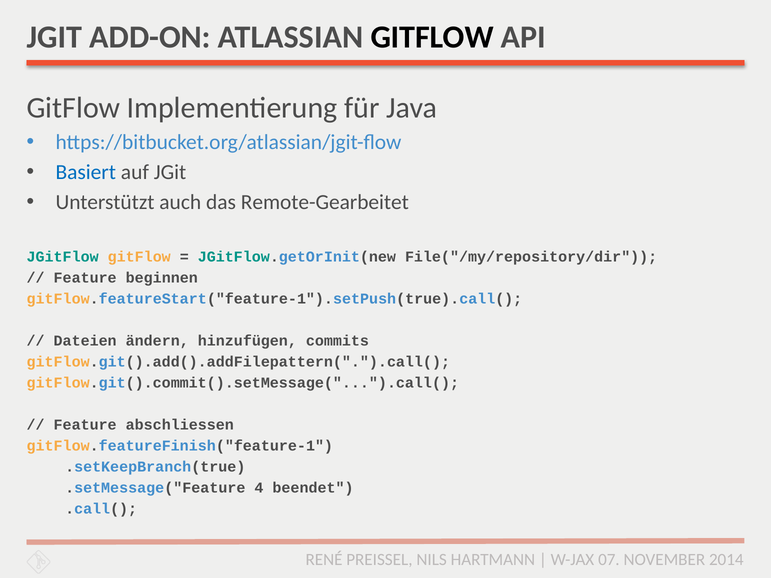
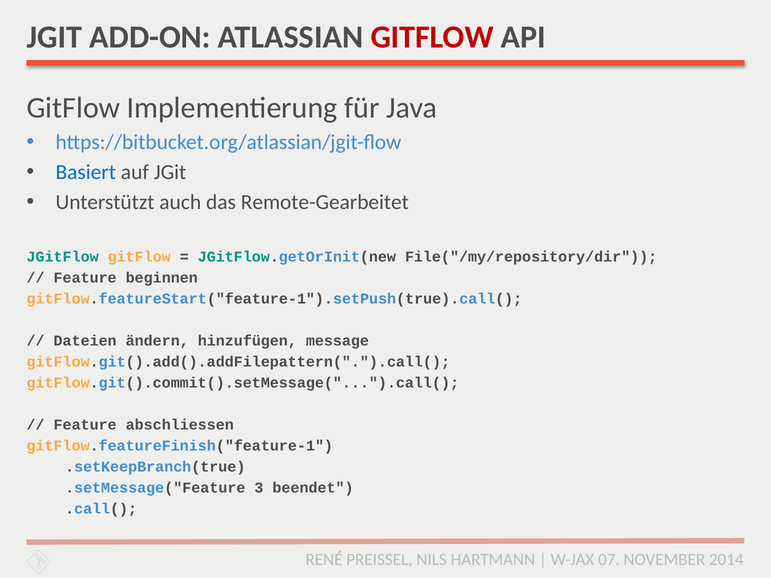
GITFLOW at (432, 37) colour: black -> red
commits: commits -> message
4: 4 -> 3
